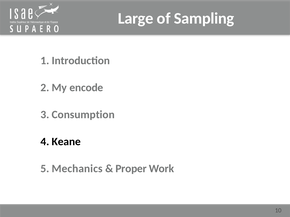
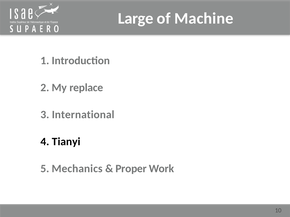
Sampling: Sampling -> Machine
encode: encode -> replace
Consumption: Consumption -> International
Keane: Keane -> Tianyi
